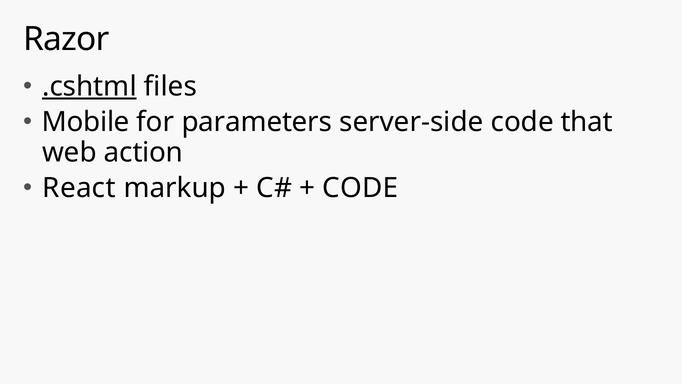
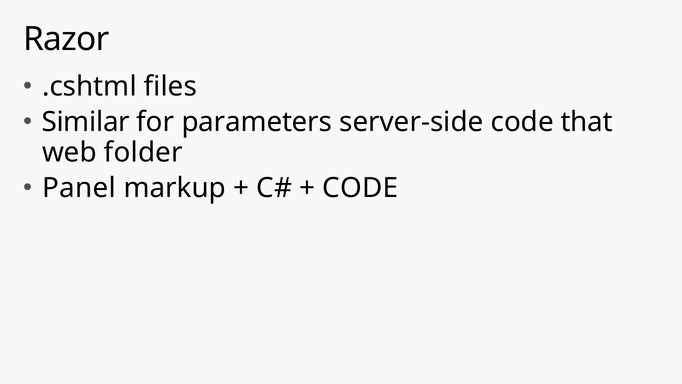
.cshtml underline: present -> none
Mobile: Mobile -> Similar
action: action -> folder
React: React -> Panel
